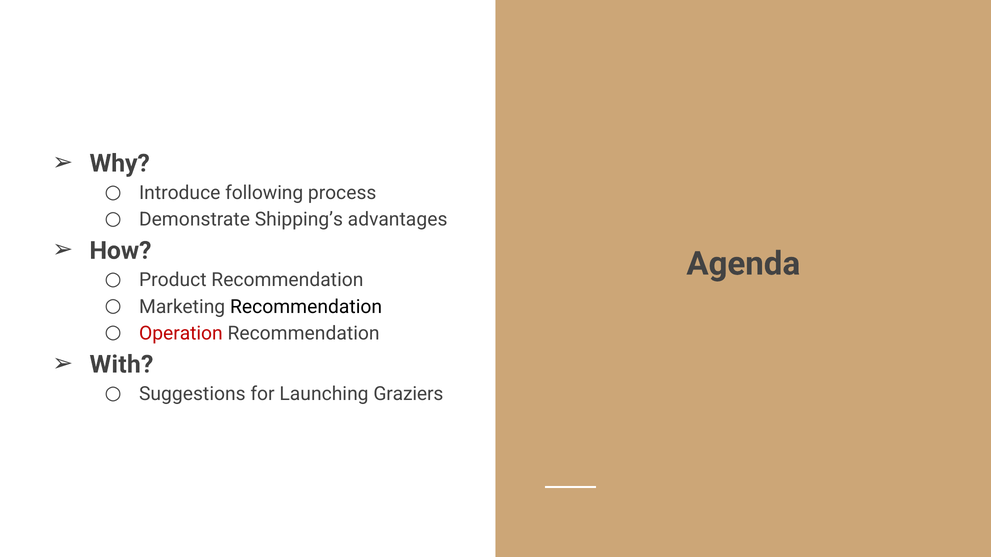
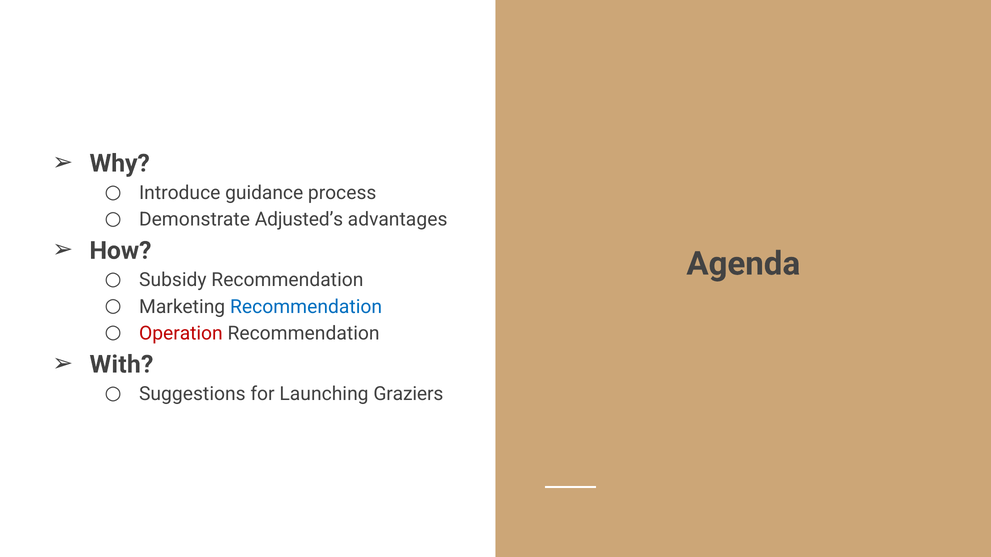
following: following -> guidance
Shipping’s: Shipping’s -> Adjusted’s
Product: Product -> Subsidy
Recommendation at (306, 307) colour: black -> blue
